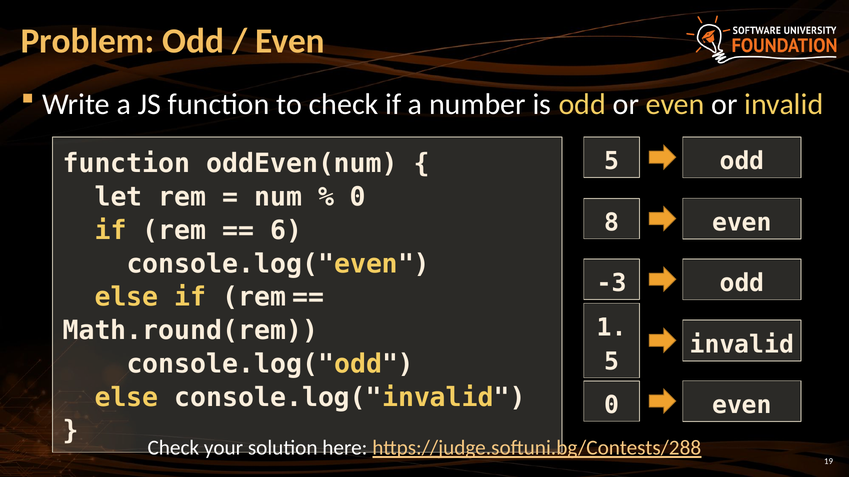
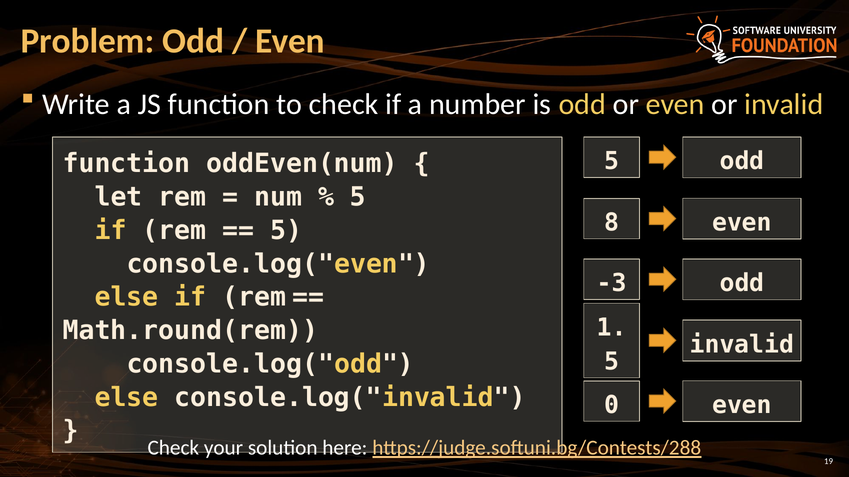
0 at (358, 197): 0 -> 5
6 at (286, 231): 6 -> 5
